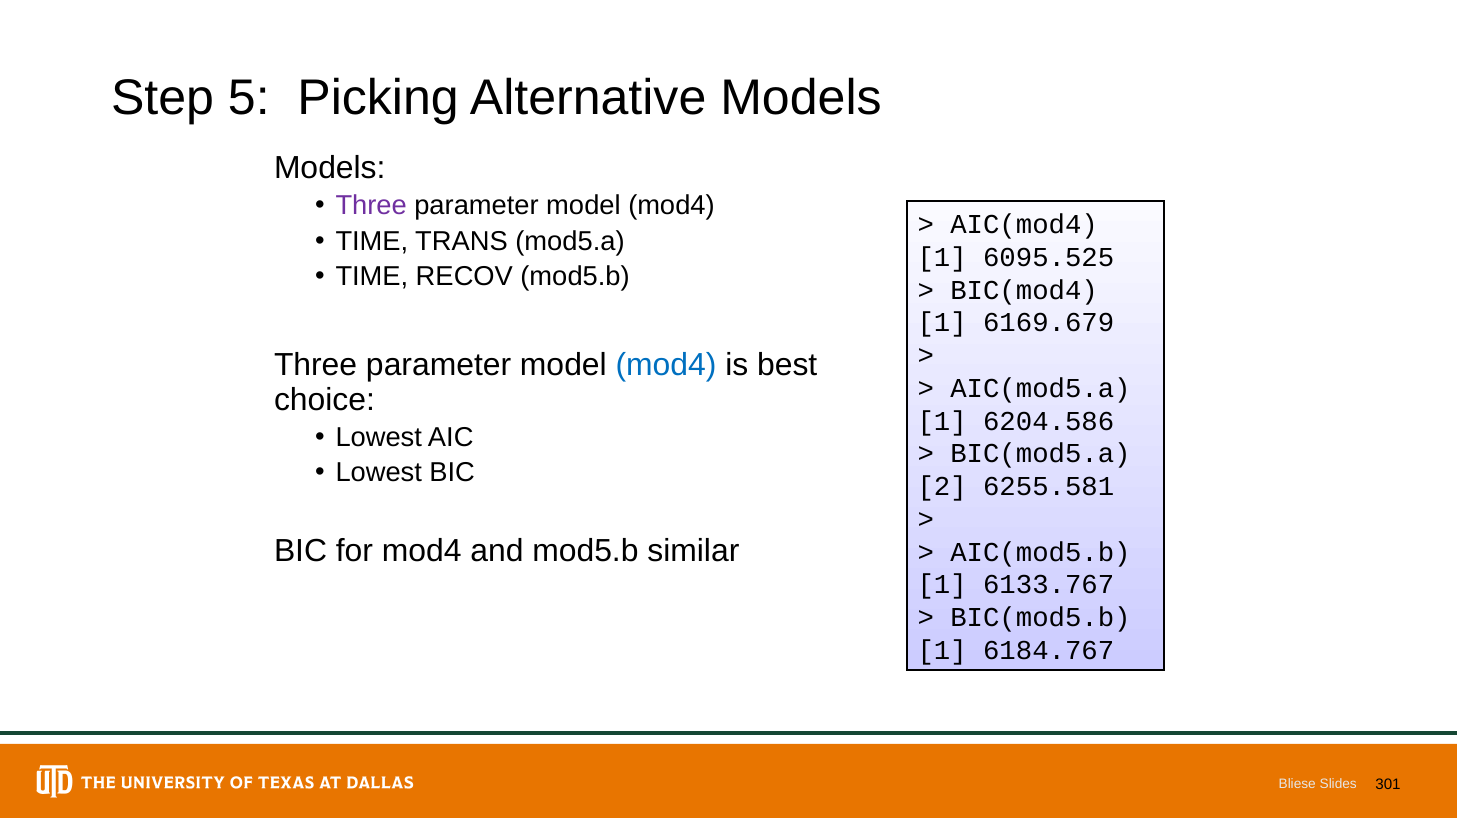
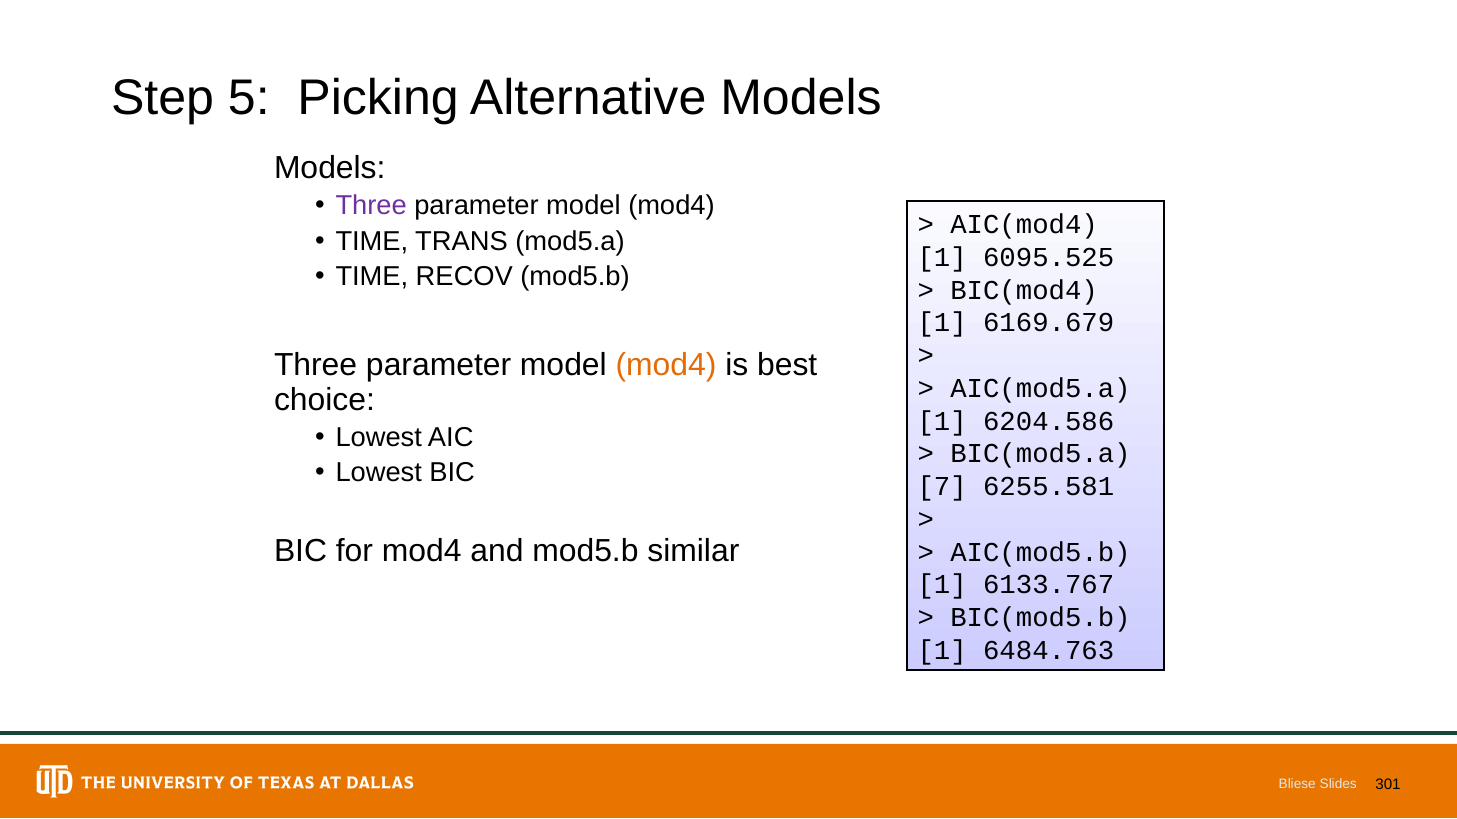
mod4 at (666, 366) colour: blue -> orange
2: 2 -> 7
6184.767: 6184.767 -> 6484.763
